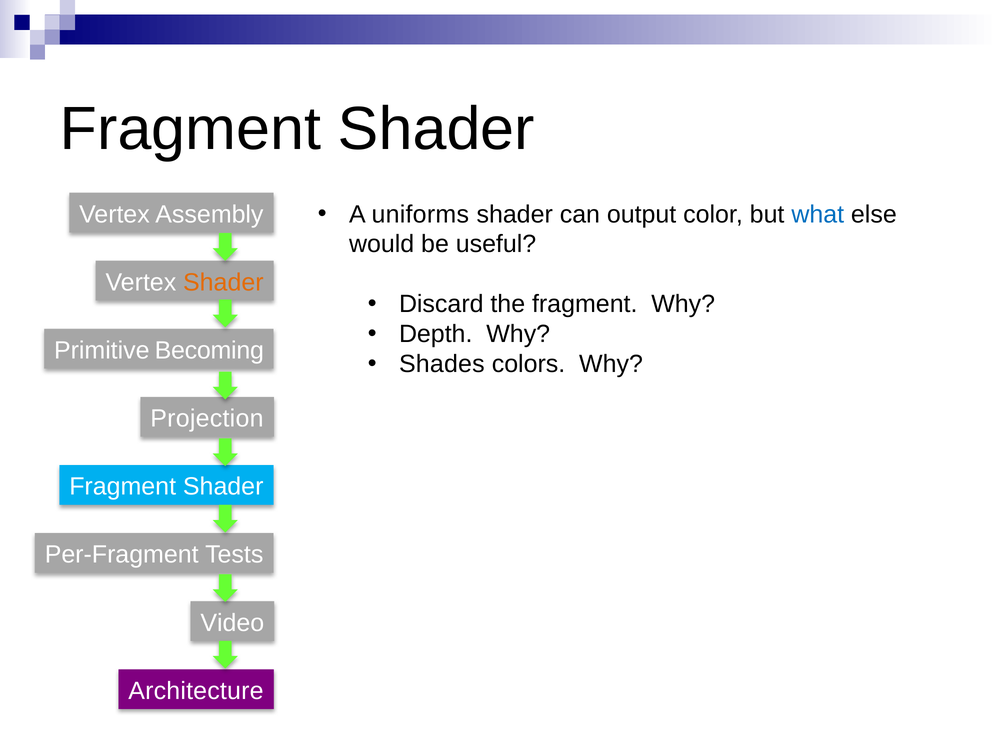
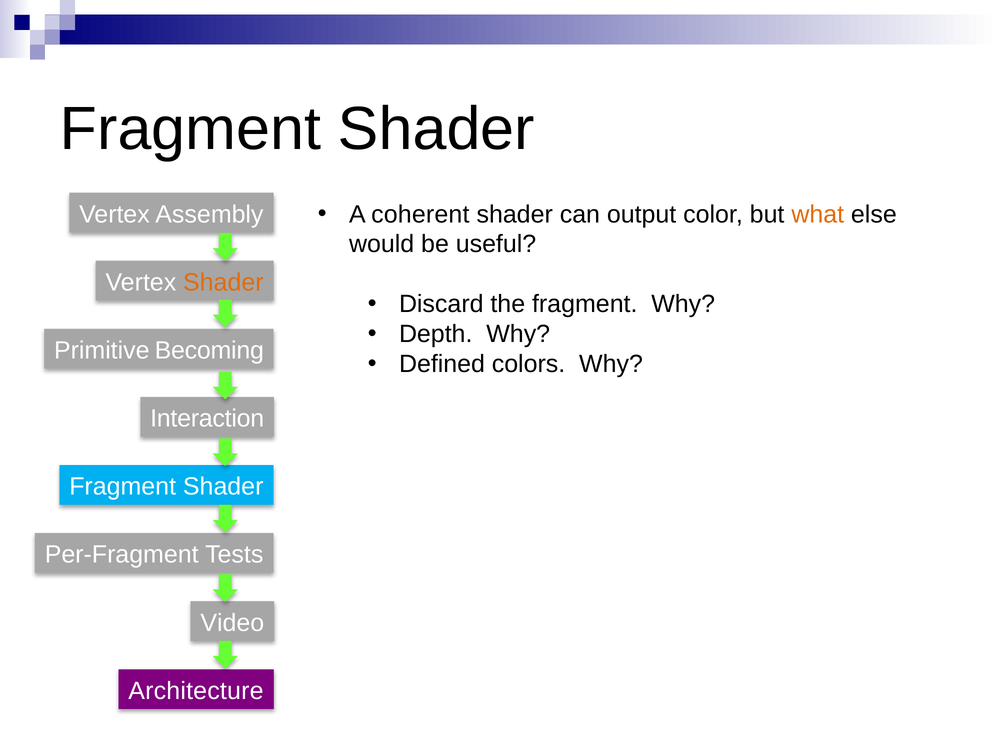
uniforms: uniforms -> coherent
what colour: blue -> orange
Shades: Shades -> Defined
Projection: Projection -> Interaction
